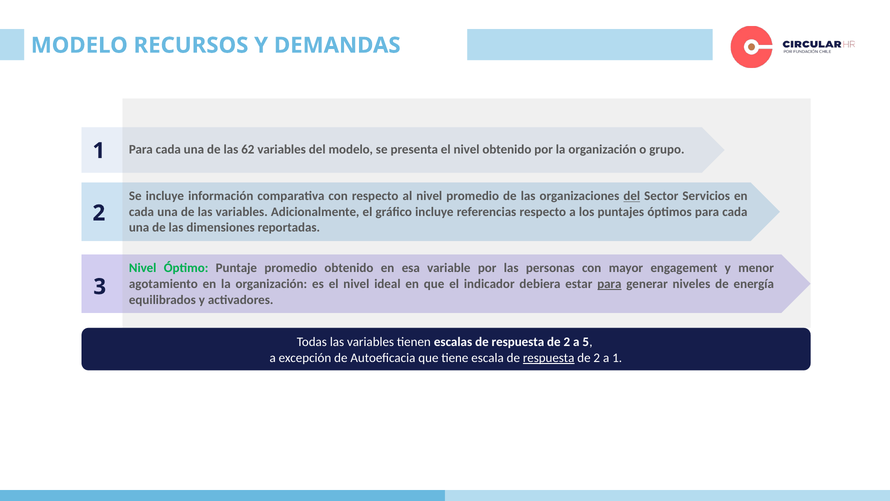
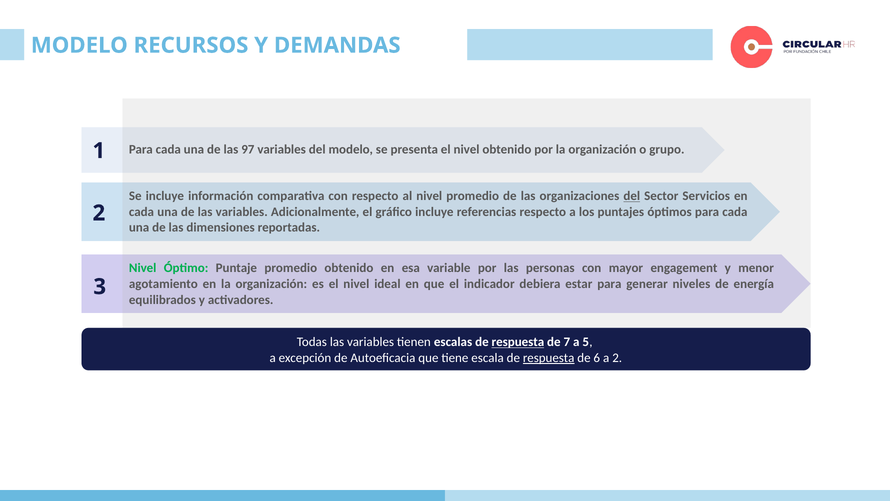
62: 62 -> 97
para at (609, 284) underline: present -> none
respuesta at (518, 342) underline: none -> present
2 at (567, 342): 2 -> 7
2 at (597, 358): 2 -> 6
a 1: 1 -> 2
